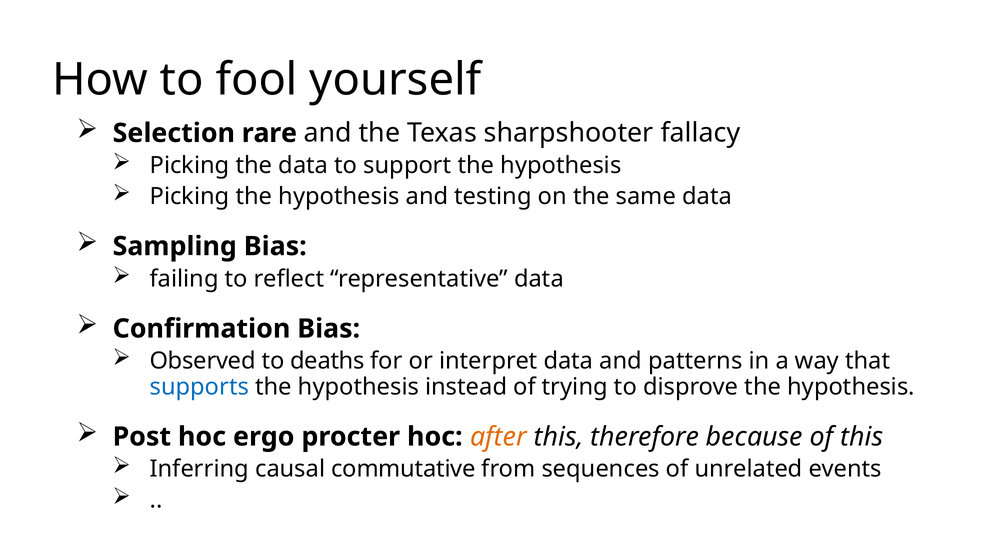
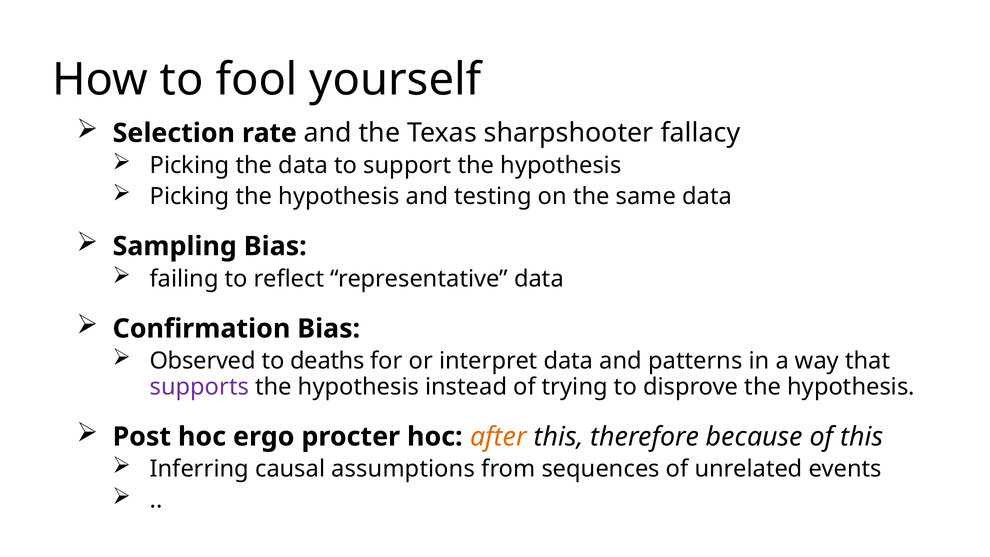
rare: rare -> rate
supports colour: blue -> purple
commutative: commutative -> assumptions
